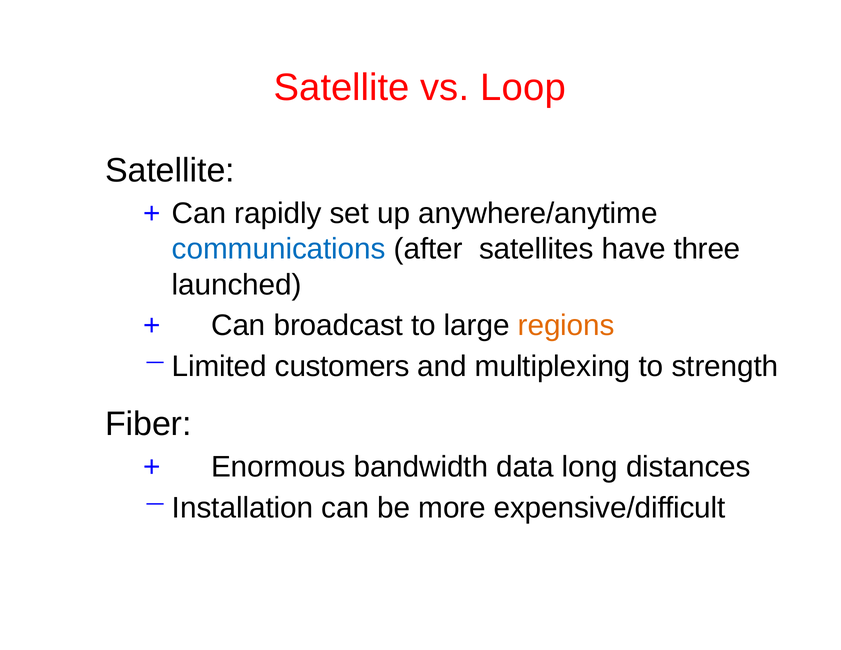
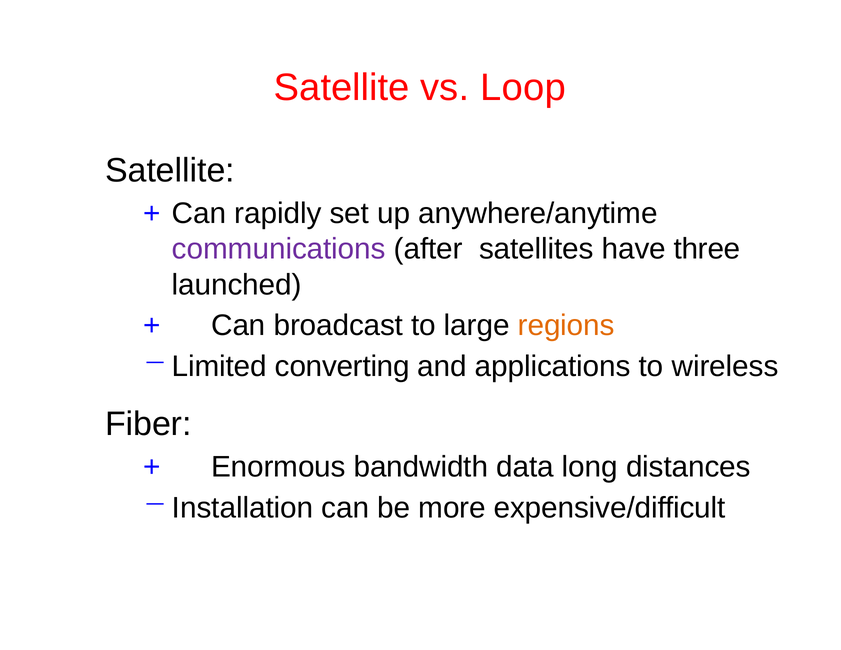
communications colour: blue -> purple
customers: customers -> converting
multiplexing: multiplexing -> applications
strength: strength -> wireless
